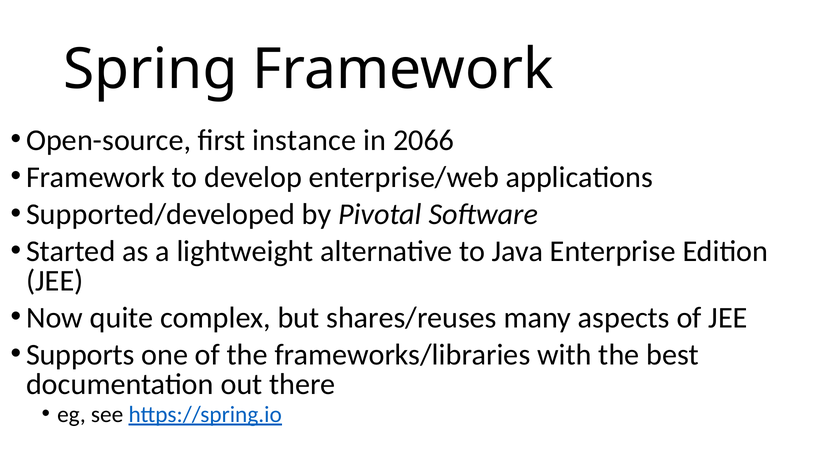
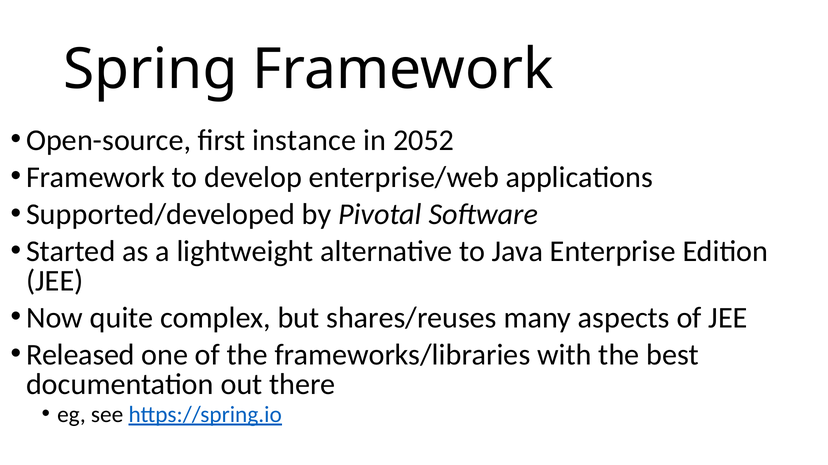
2066: 2066 -> 2052
Supports: Supports -> Released
